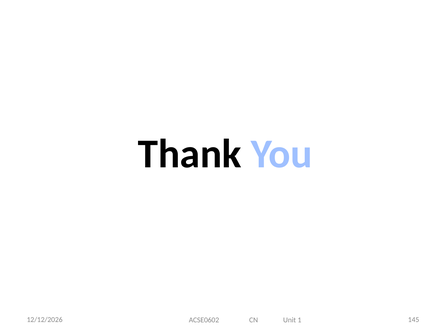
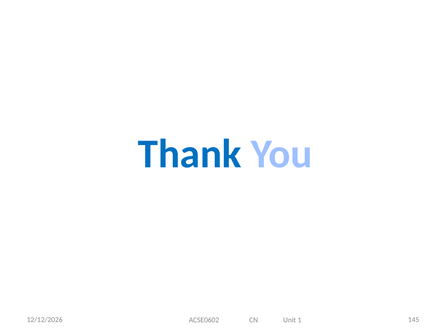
Thank colour: black -> blue
